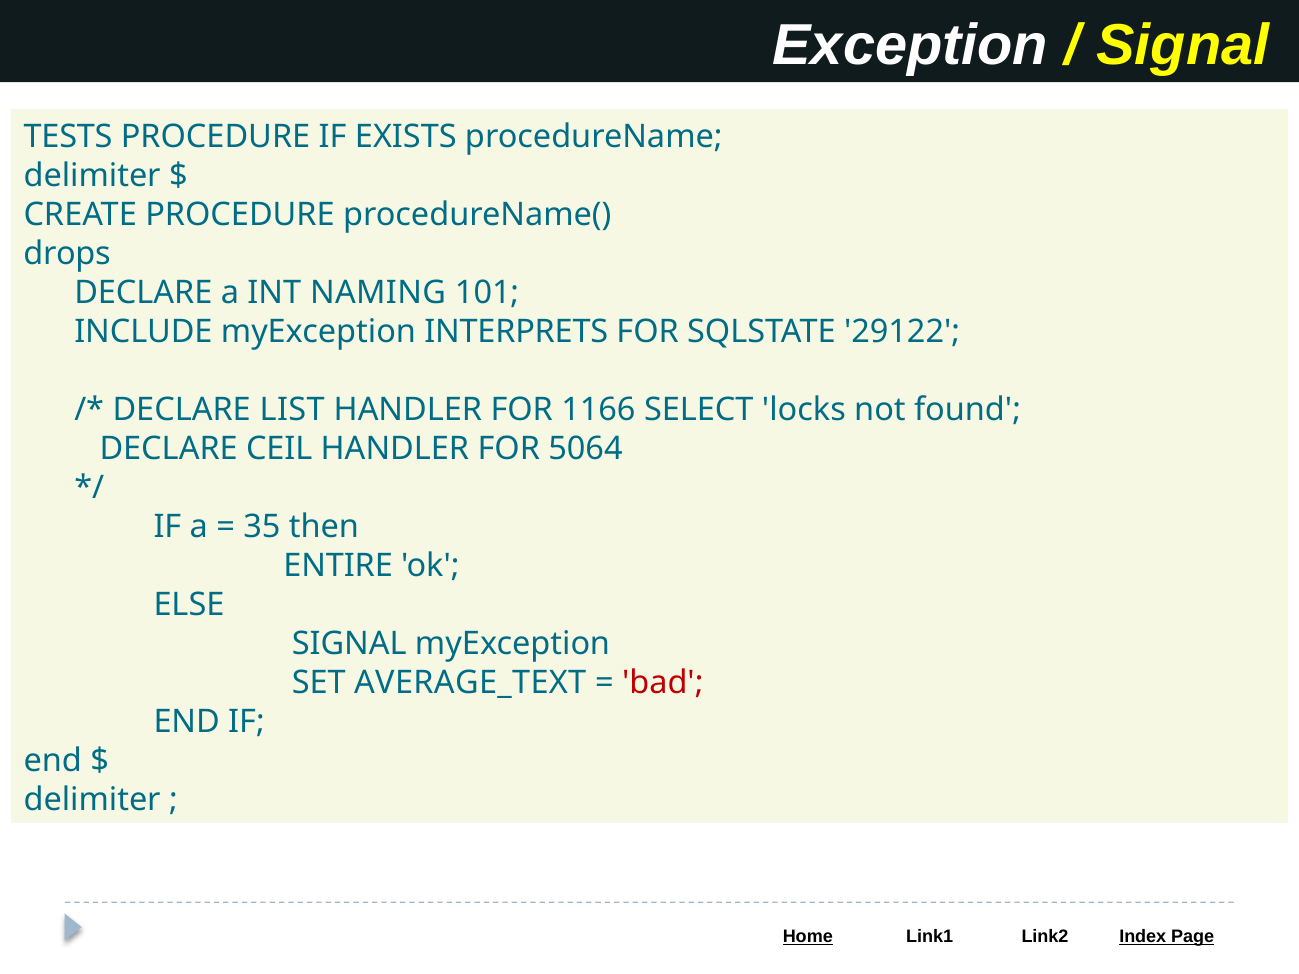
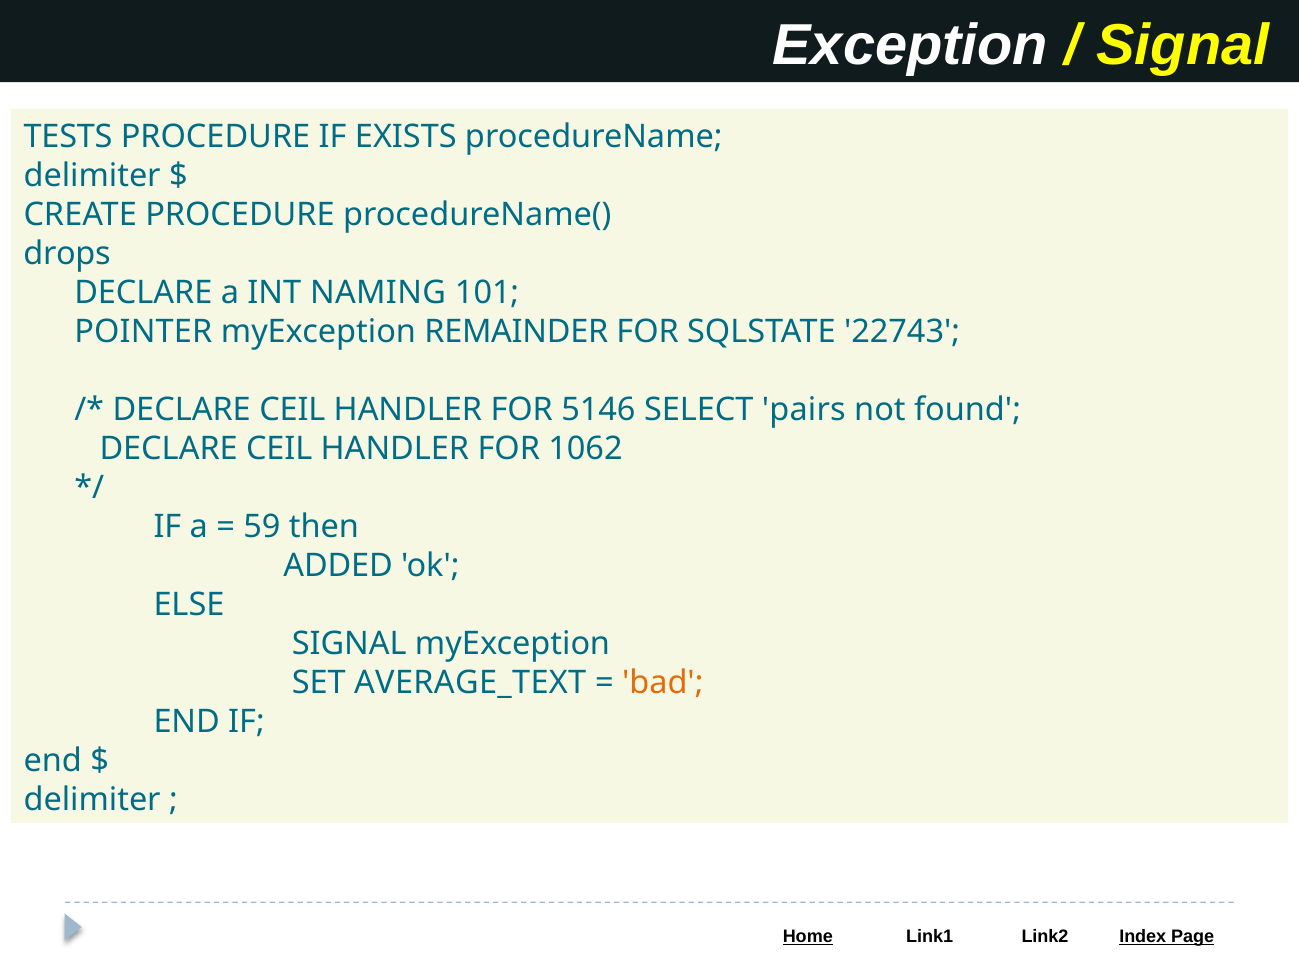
INCLUDE: INCLUDE -> POINTER
INTERPRETS: INTERPRETS -> REMAINDER
29122: 29122 -> 22743
LIST at (292, 410): LIST -> CEIL
1166: 1166 -> 5146
locks: locks -> pairs
5064: 5064 -> 1062
35: 35 -> 59
ENTIRE: ENTIRE -> ADDED
bad colour: red -> orange
